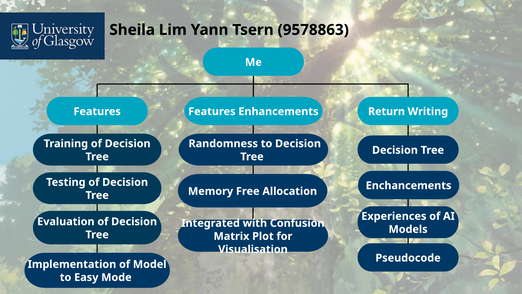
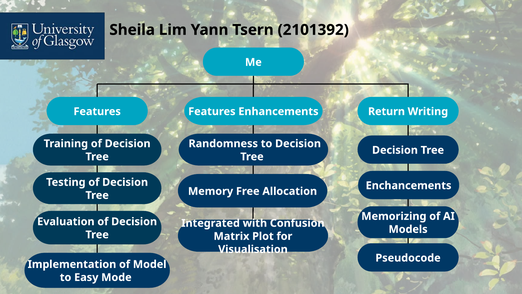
9578863: 9578863 -> 2101392
Experiences: Experiences -> Memorizing
